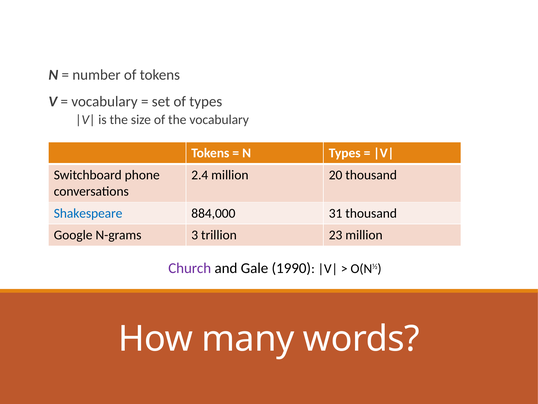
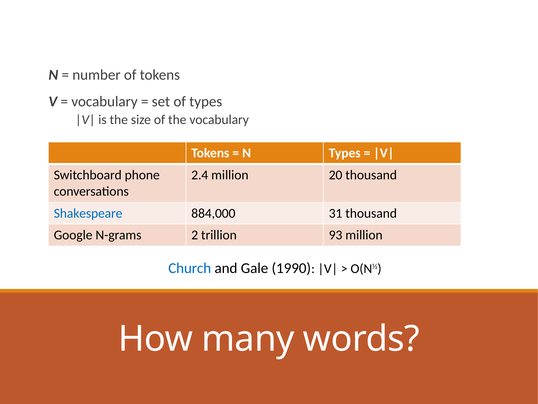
3: 3 -> 2
23: 23 -> 93
Church colour: purple -> blue
